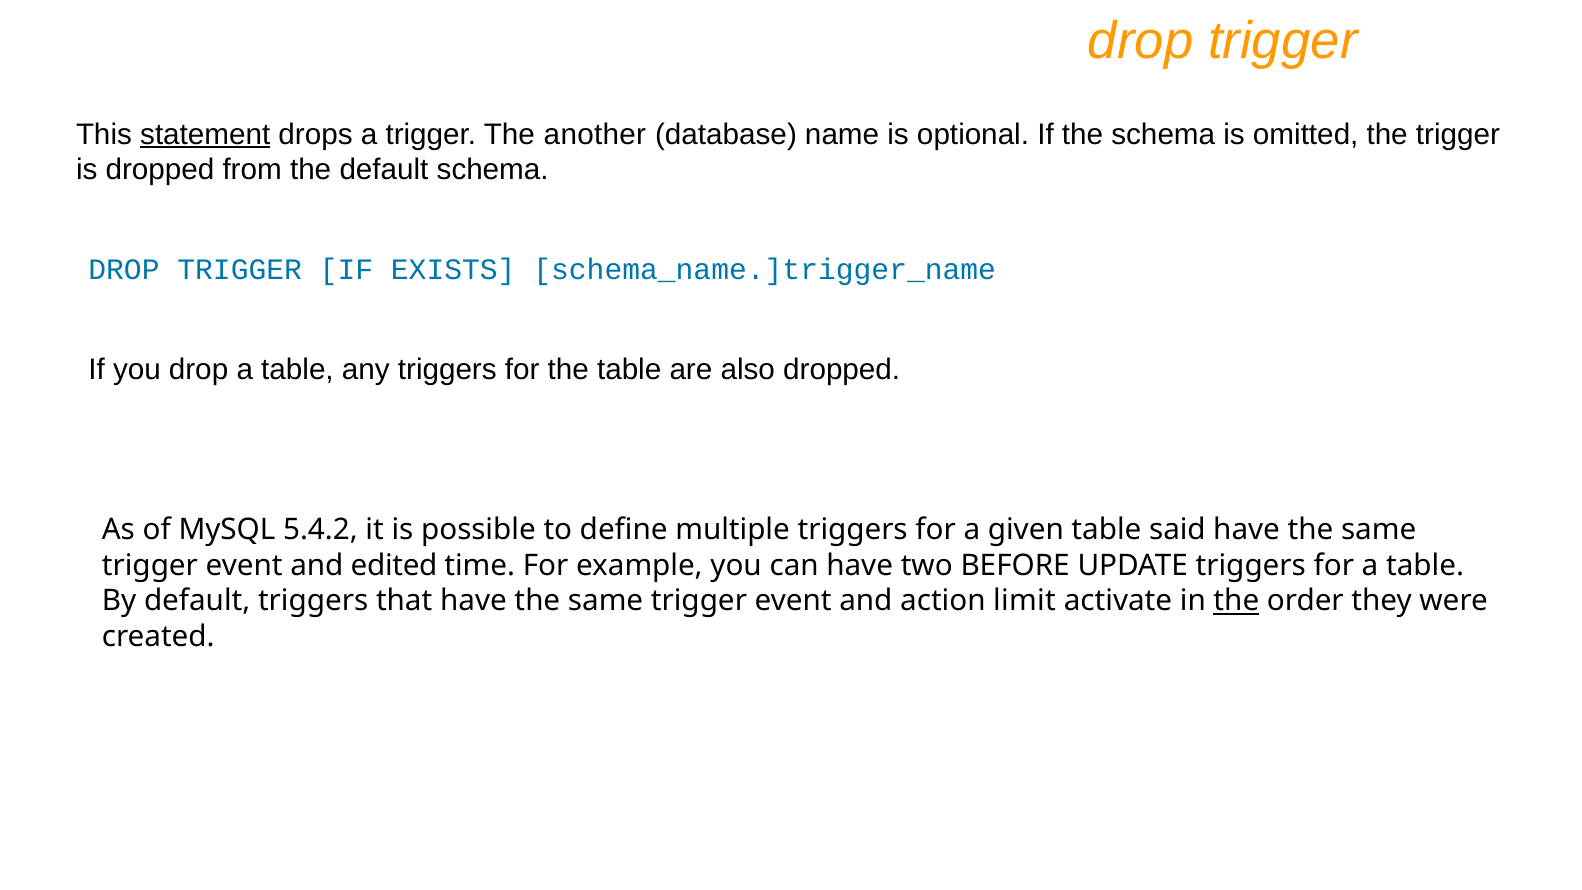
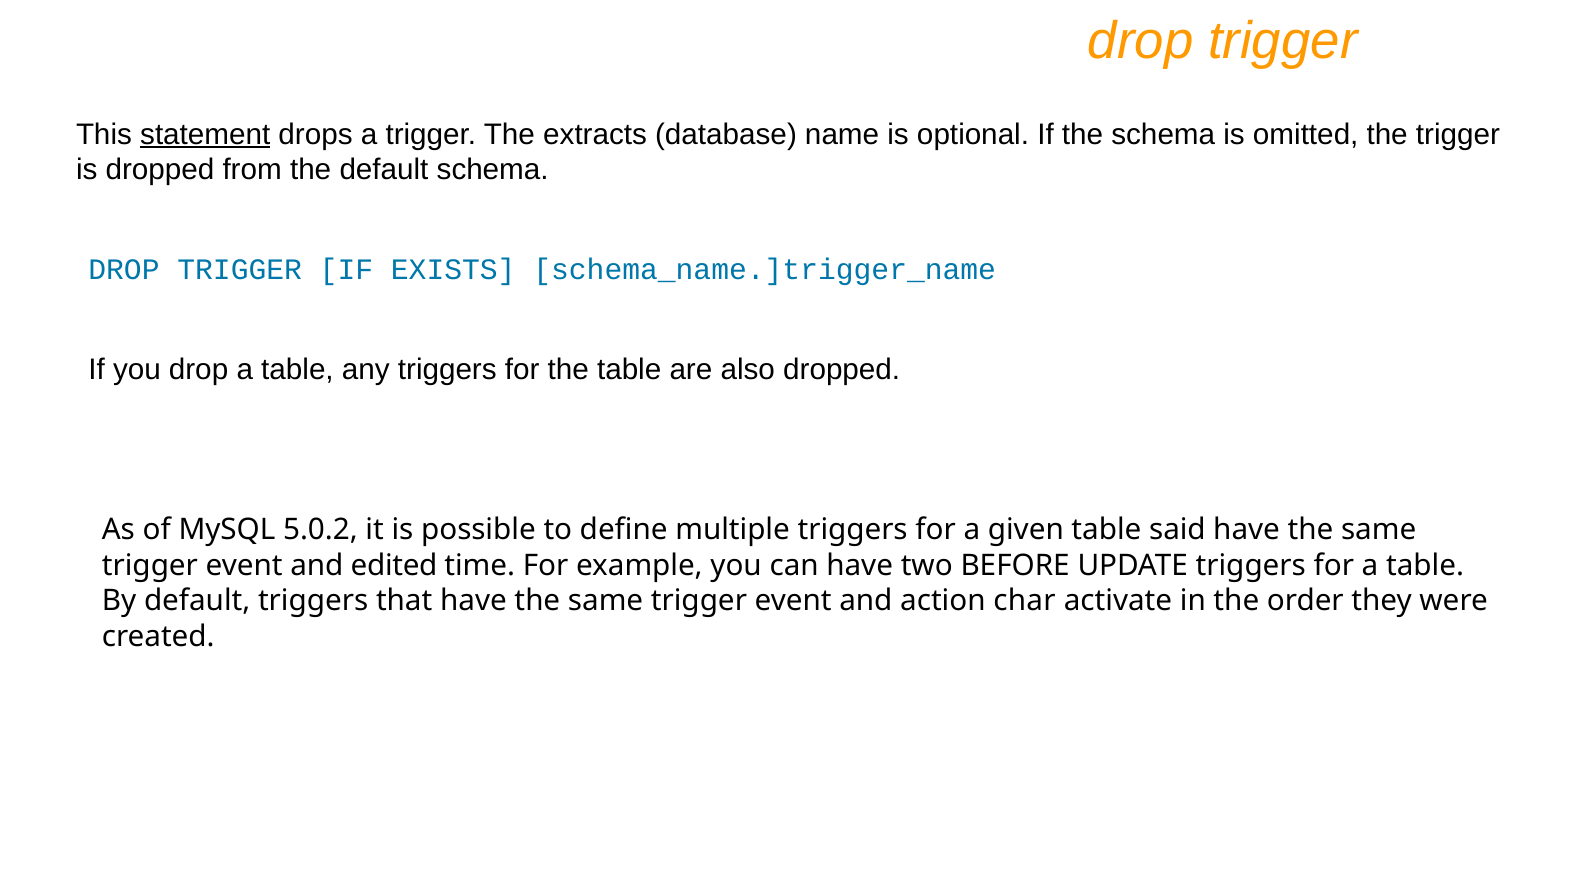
another: another -> extracts
5.4.2: 5.4.2 -> 5.0.2
limit: limit -> char
the at (1236, 601) underline: present -> none
